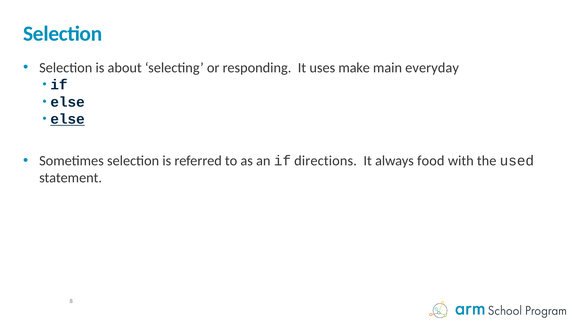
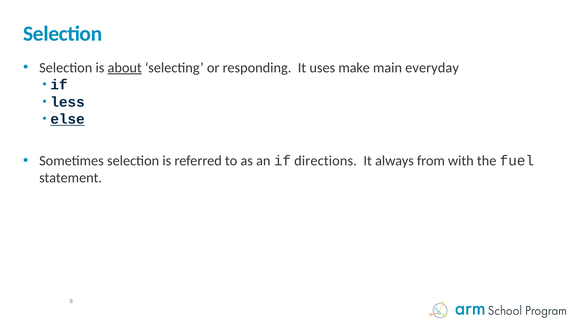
about underline: none -> present
else at (68, 102): else -> less
food: food -> from
used: used -> fuel
